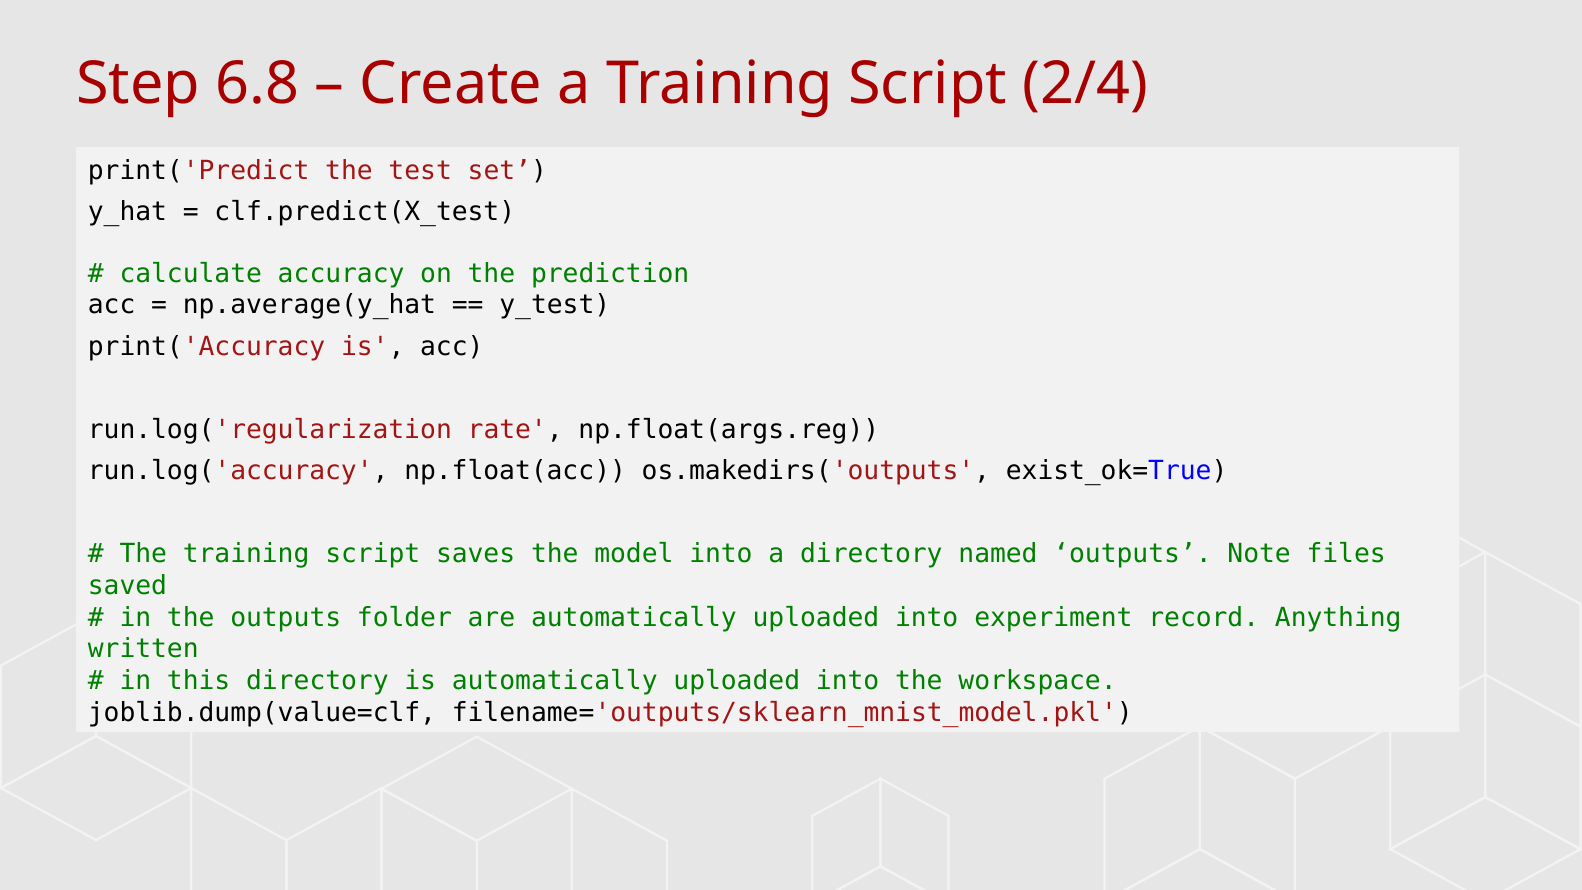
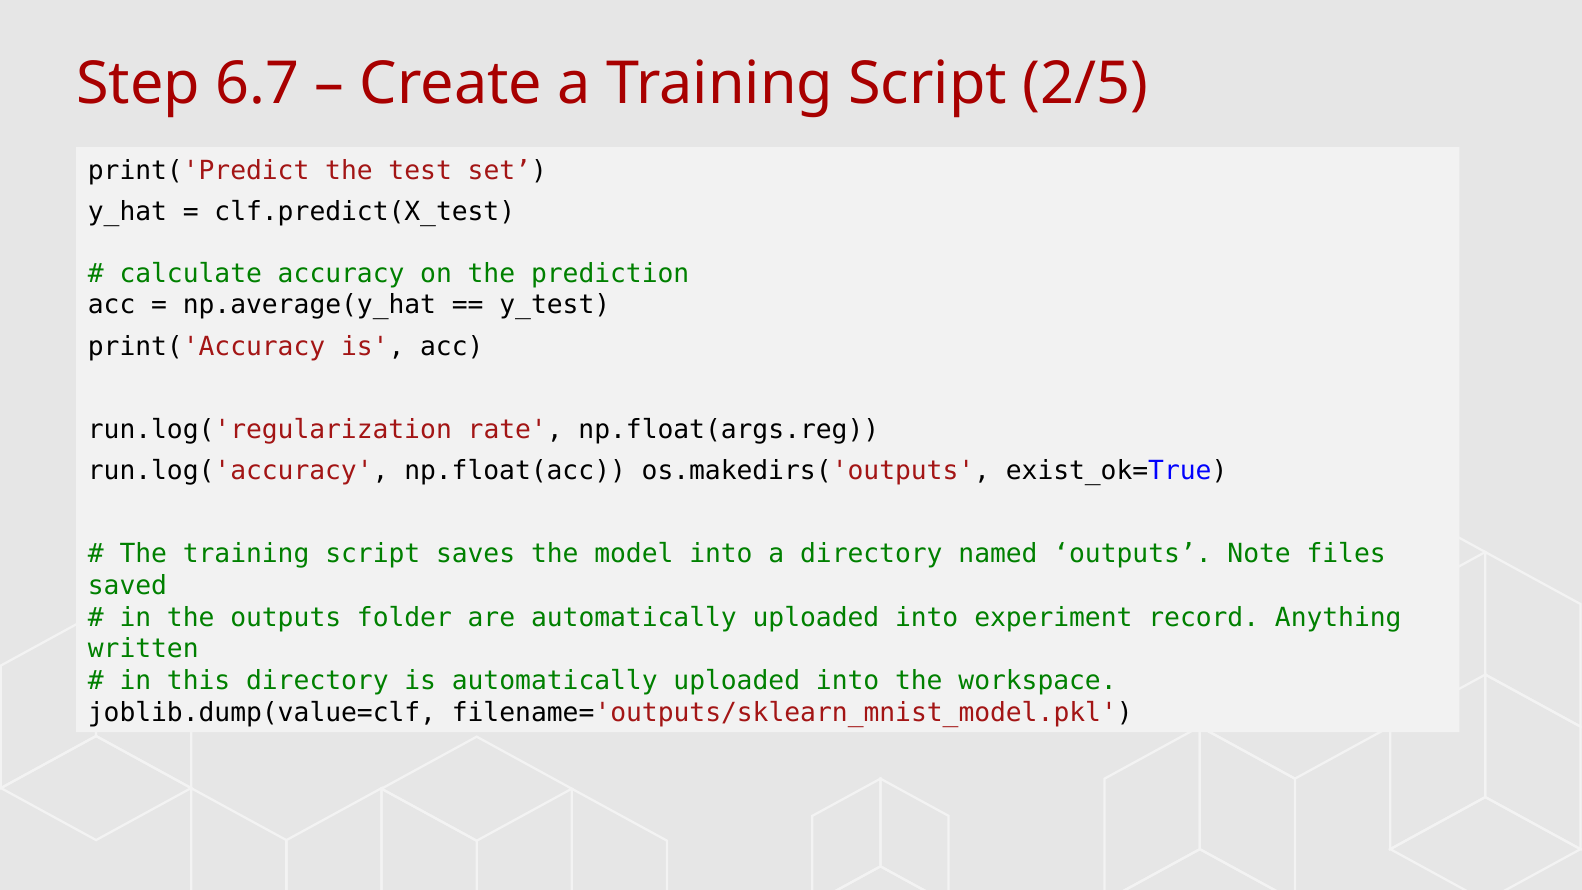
6.8: 6.8 -> 6.7
2/4: 2/4 -> 2/5
